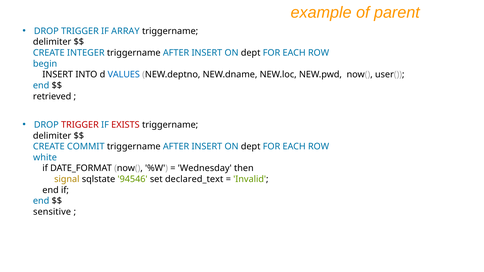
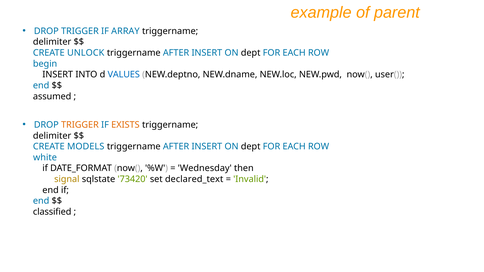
INTEGER: INTEGER -> UNLOCK
retrieved: retrieved -> assumed
TRIGGER at (80, 125) colour: red -> orange
EXISTS colour: red -> orange
COMMIT: COMMIT -> MODELS
94546: 94546 -> 73420
sensitive: sensitive -> classified
